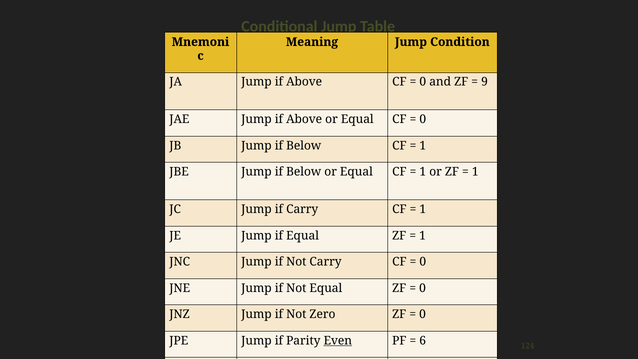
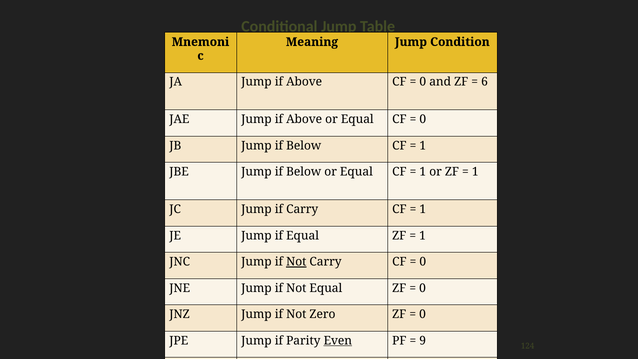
9: 9 -> 6
Not at (296, 262) underline: none -> present
6: 6 -> 9
